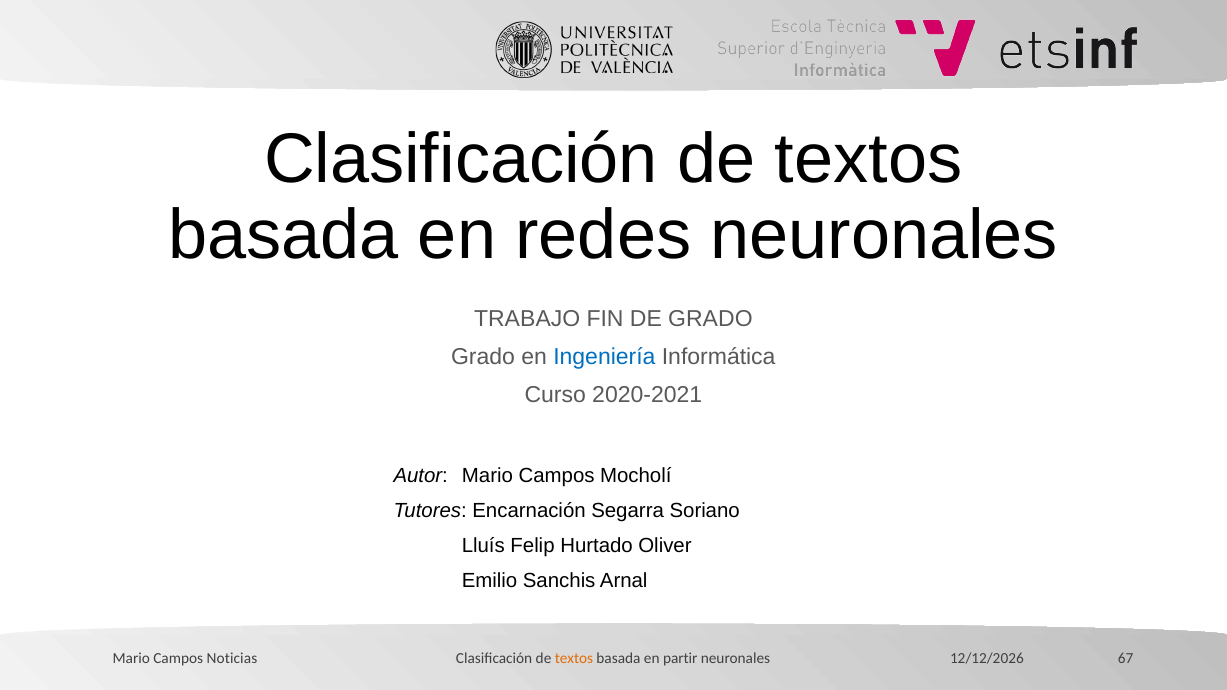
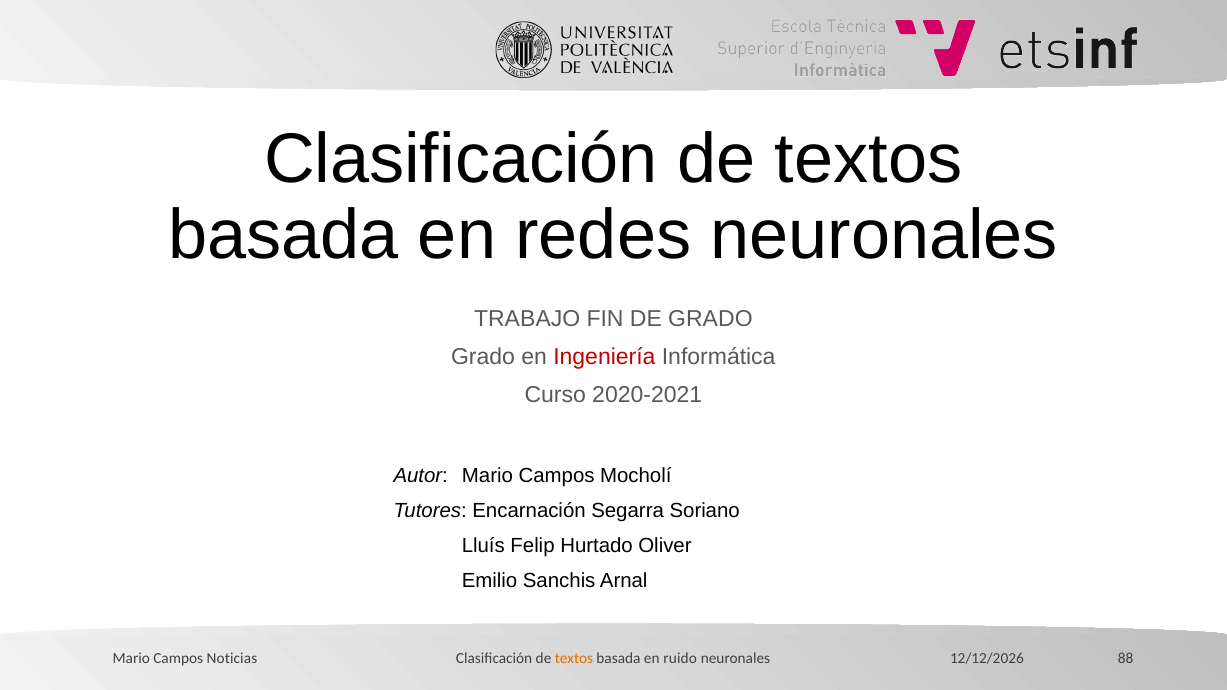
Ingeniería colour: blue -> red
partir: partir -> ruido
67: 67 -> 88
